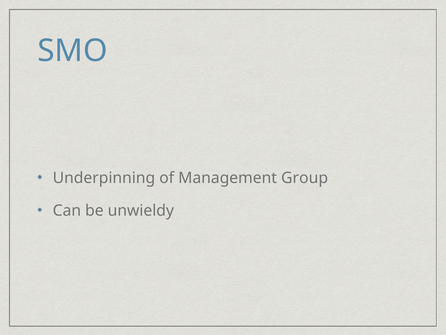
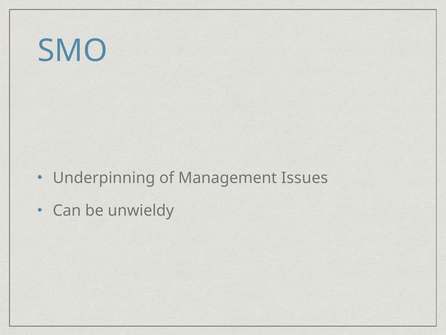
Group: Group -> Issues
